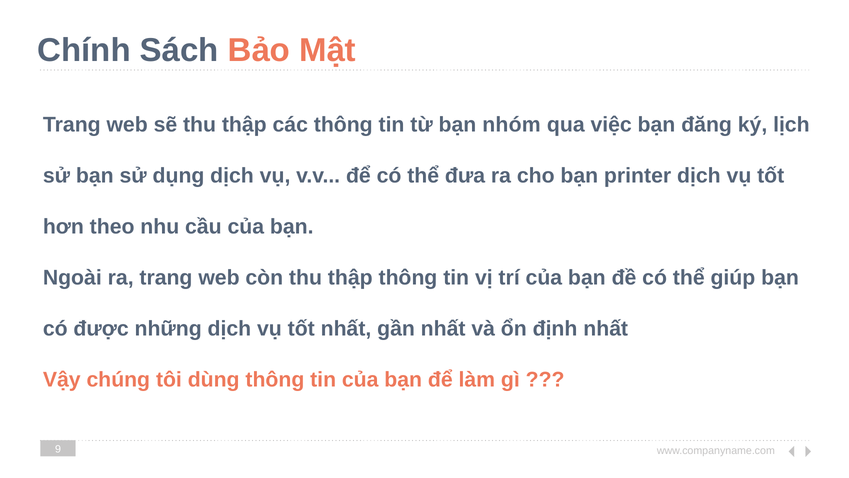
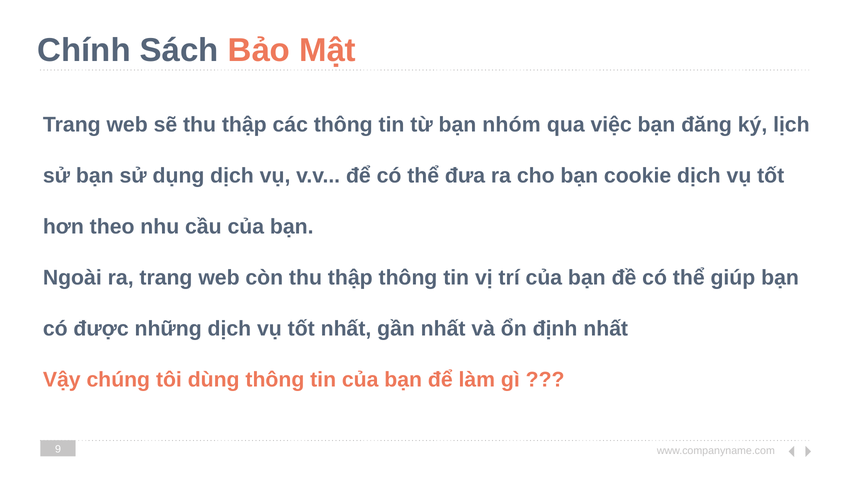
printer: printer -> cookie
